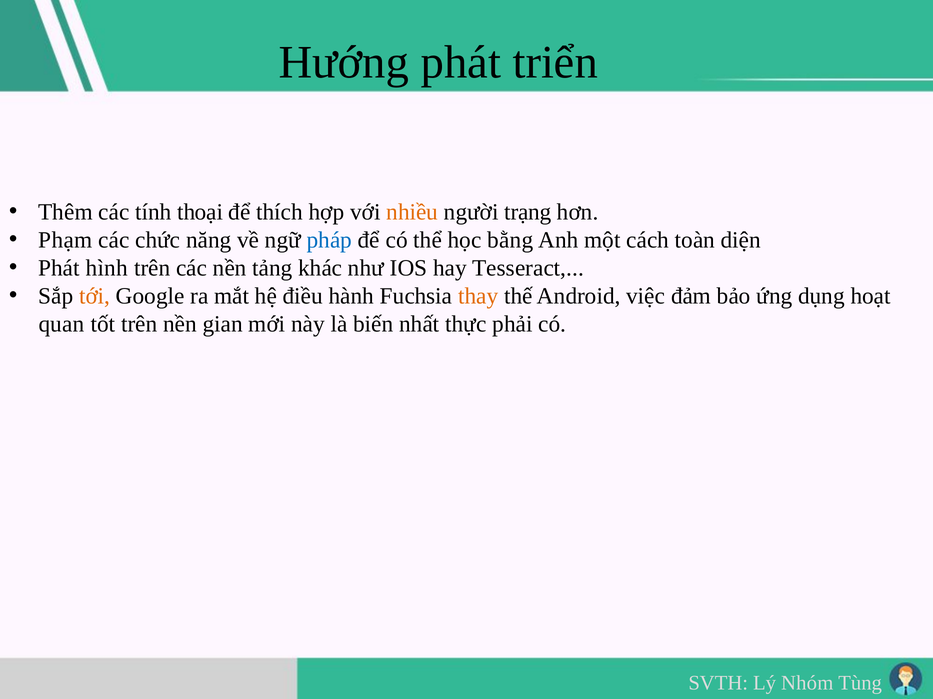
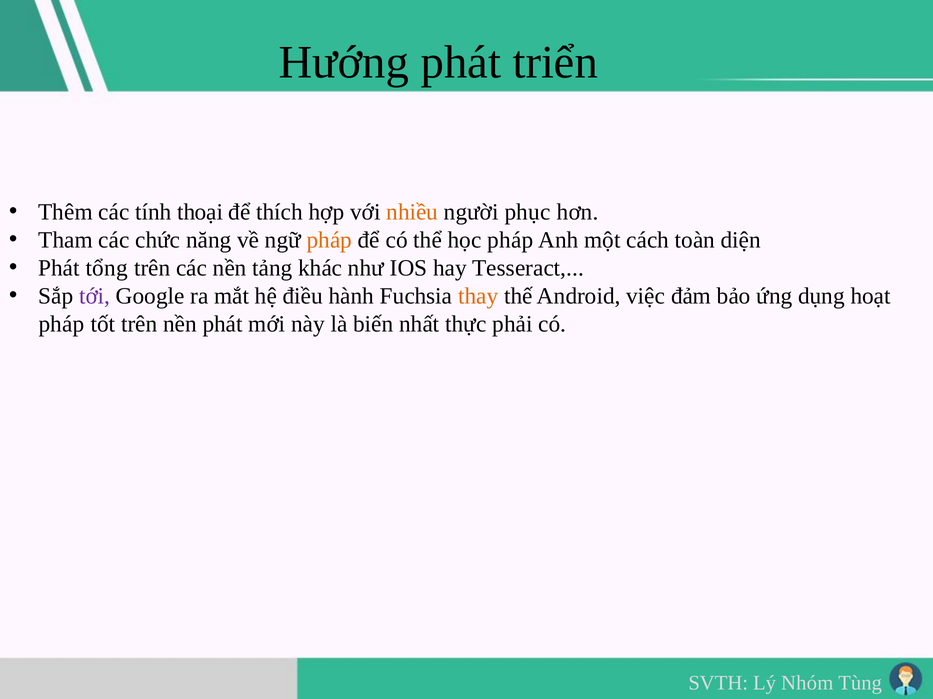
trạng: trạng -> phục
Phạm: Phạm -> Tham
pháp at (329, 240) colour: blue -> orange
học bằng: bằng -> pháp
hình: hình -> tổng
tới colour: orange -> purple
quan at (62, 324): quan -> pháp
nền gian: gian -> phát
